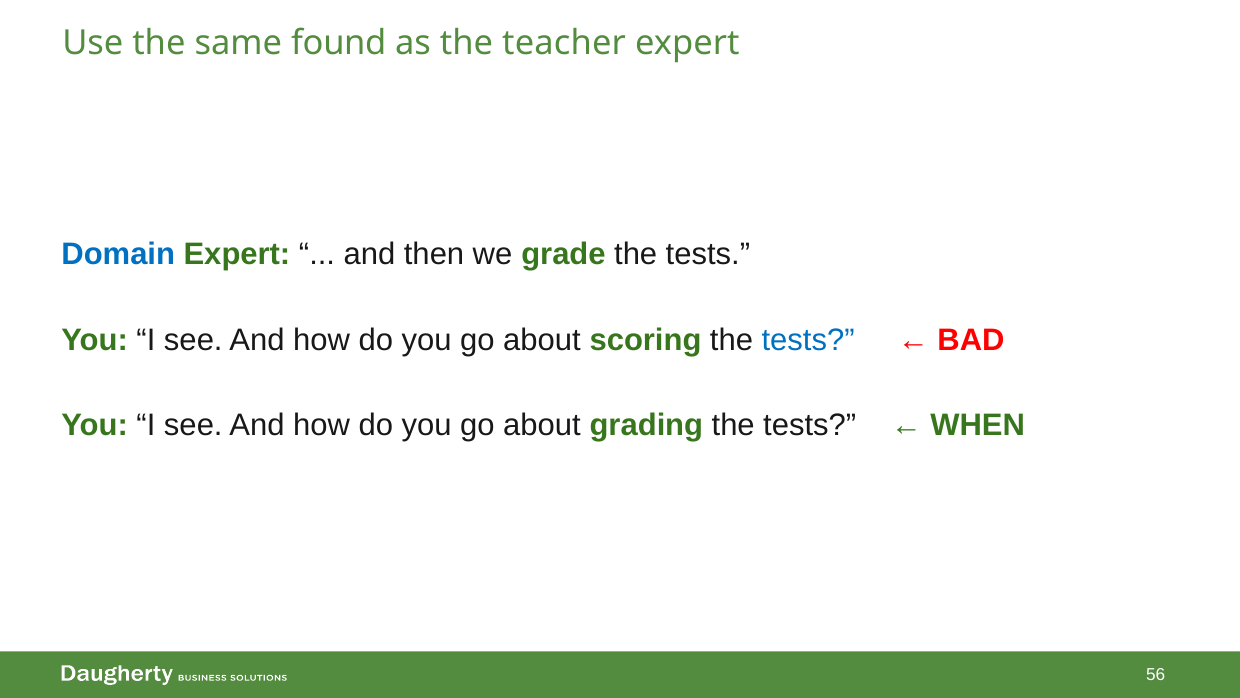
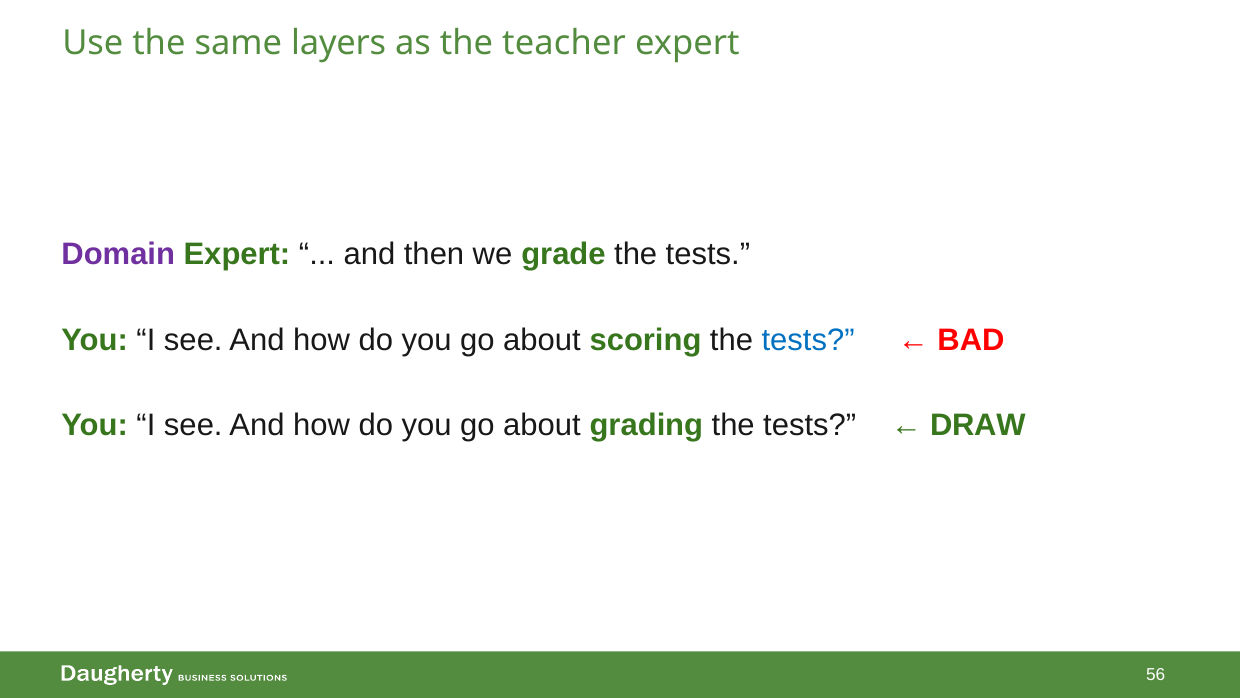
found: found -> layers
Domain colour: blue -> purple
WHEN: WHEN -> DRAW
